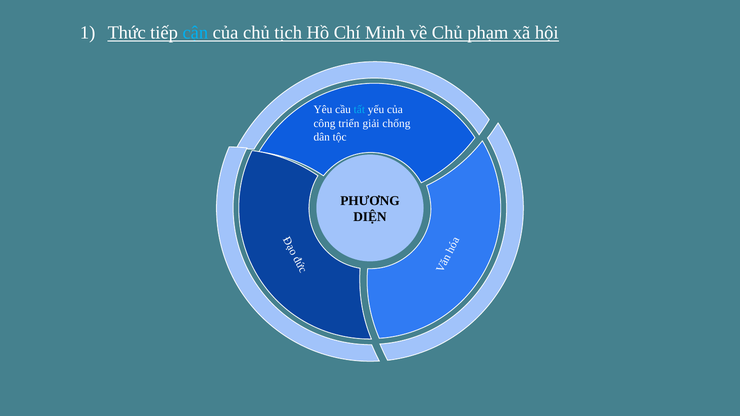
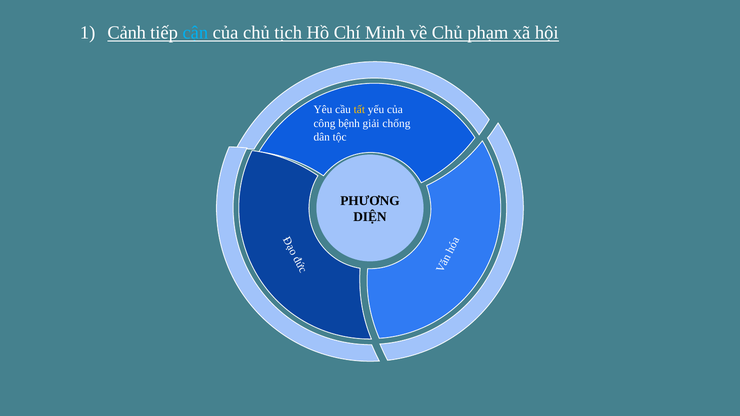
Thức: Thức -> Cảnh
tất colour: light blue -> yellow
triển: triển -> bệnh
